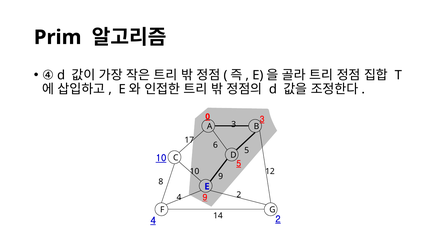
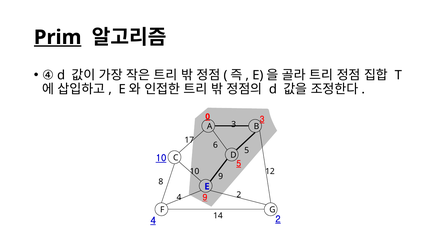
Prim underline: none -> present
